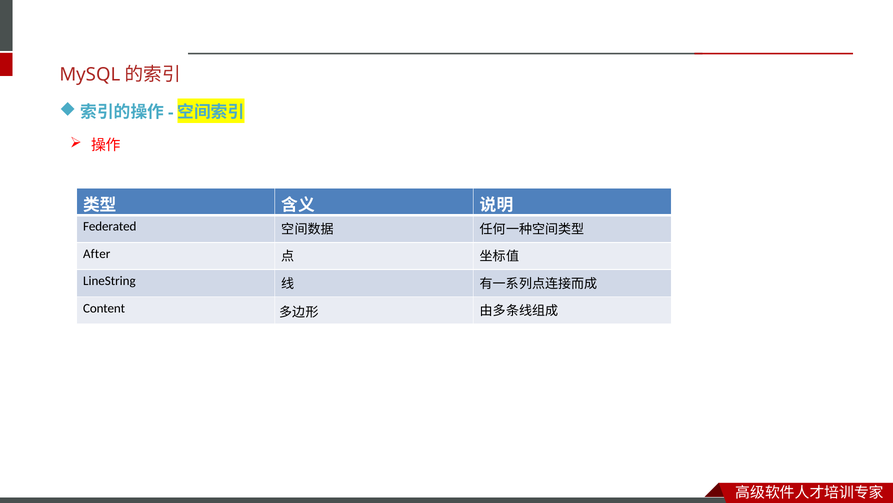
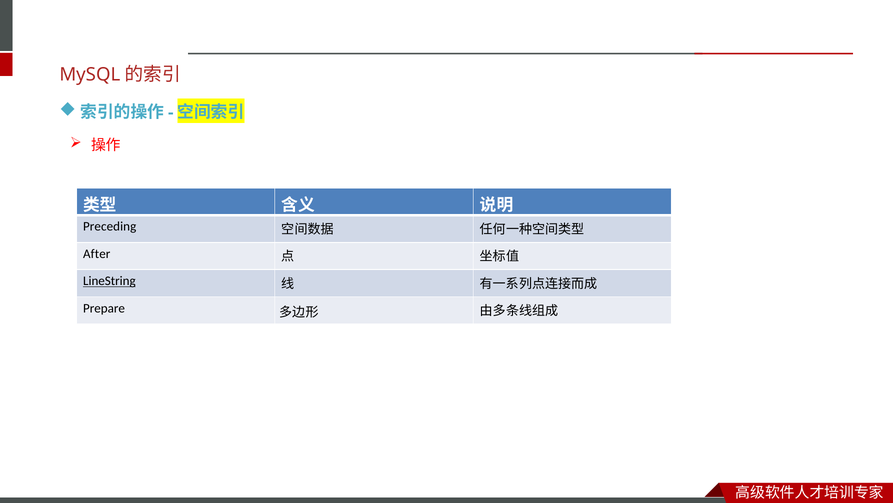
Federated: Federated -> Preceding
LineString underline: none -> present
Content: Content -> Prepare
